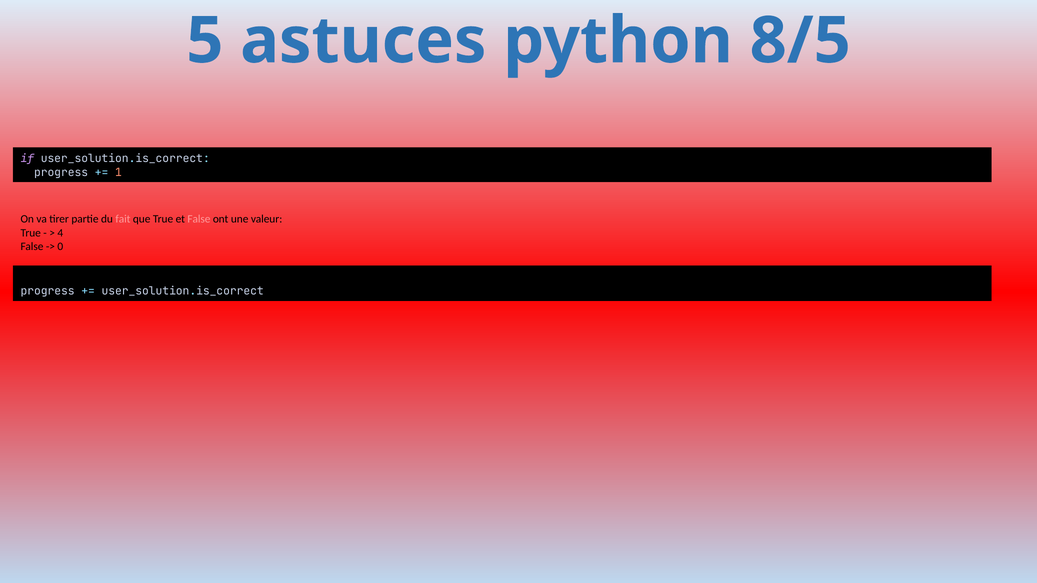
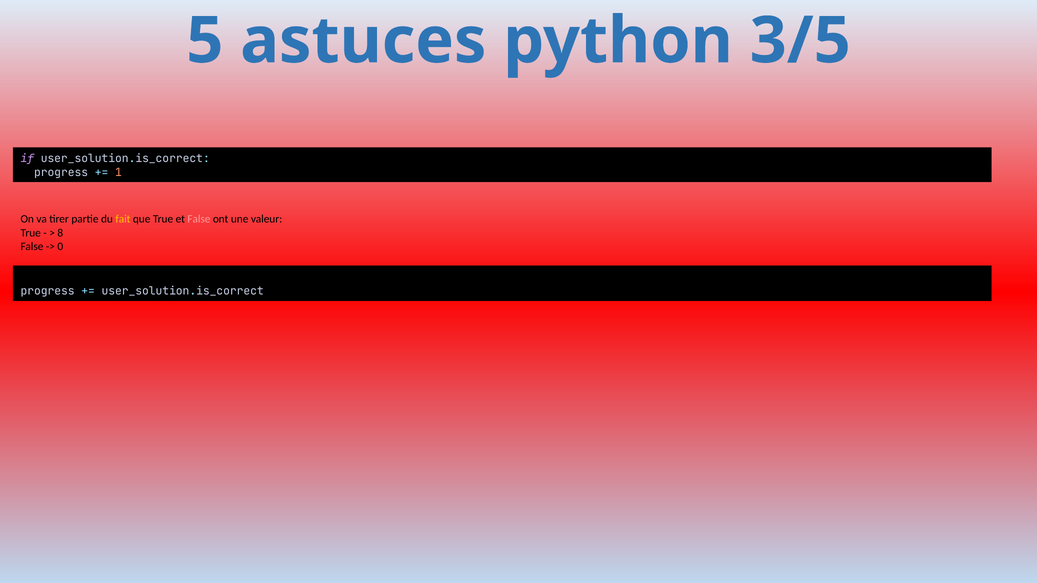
8/5: 8/5 -> 3/5
fait colour: pink -> yellow
4: 4 -> 8
